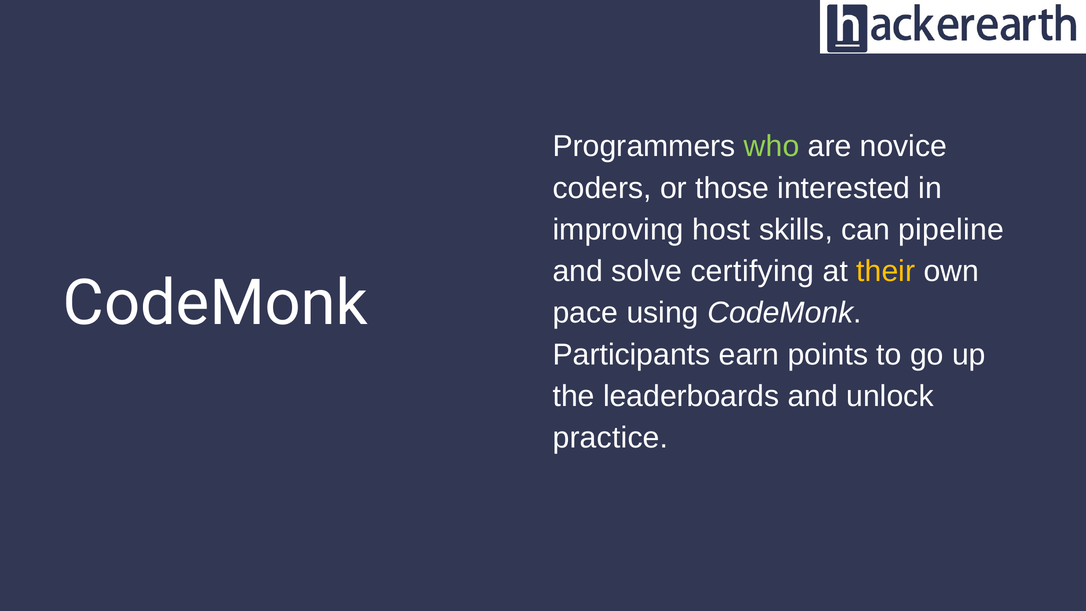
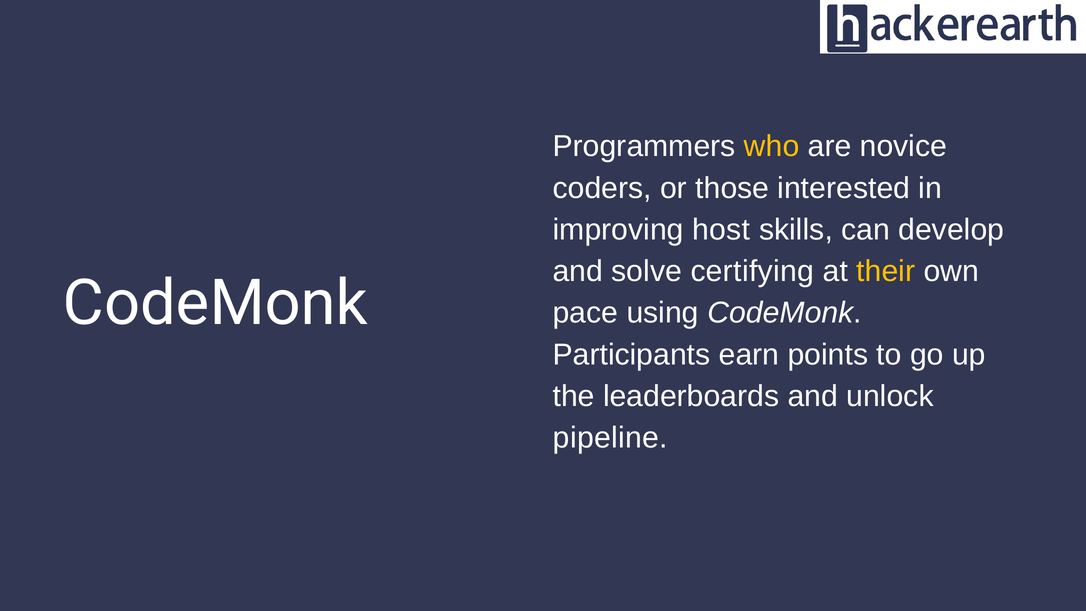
who colour: light green -> yellow
pipeline: pipeline -> develop
practice: practice -> pipeline
